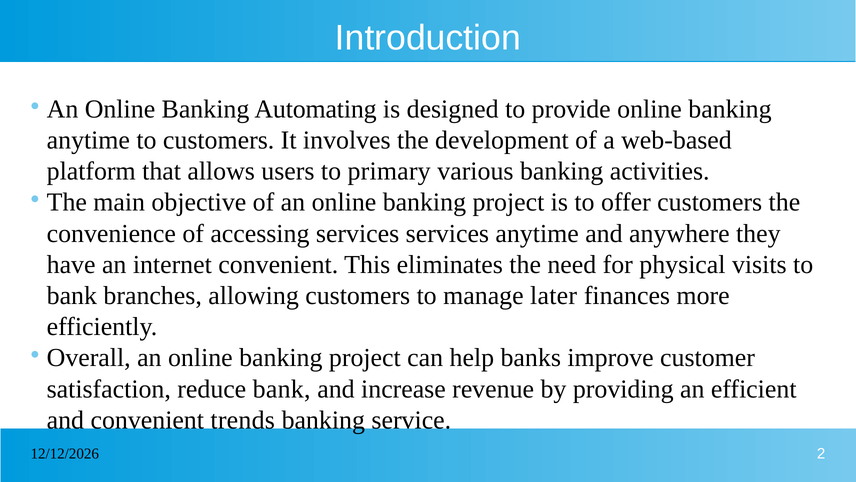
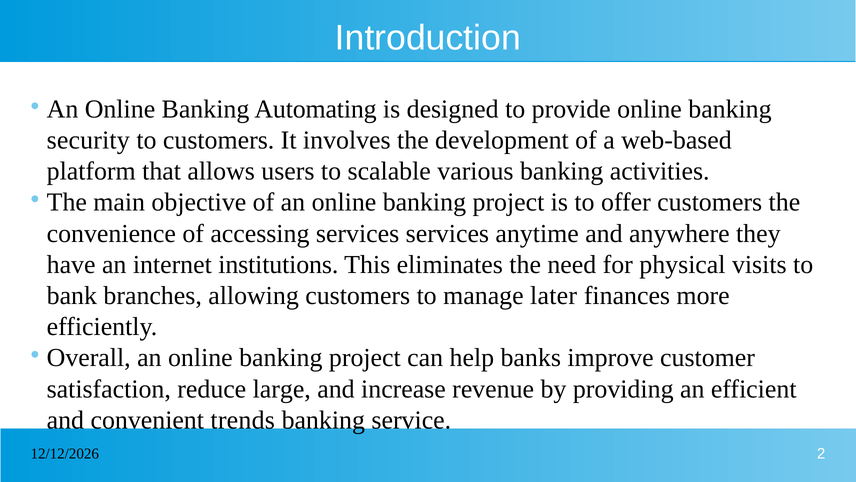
anytime at (88, 140): anytime -> security
primary: primary -> scalable
internet convenient: convenient -> institutions
reduce bank: bank -> large
